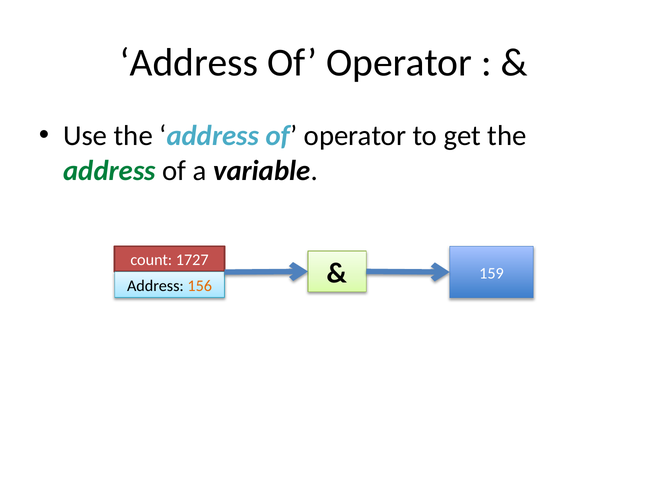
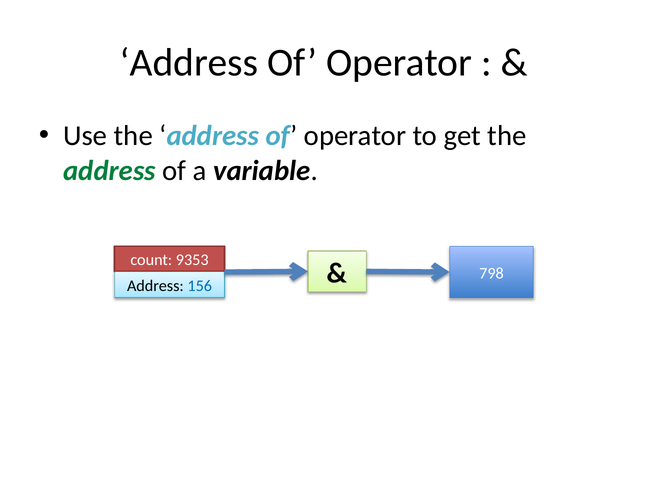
1727: 1727 -> 9353
156 colour: orange -> blue
159: 159 -> 798
